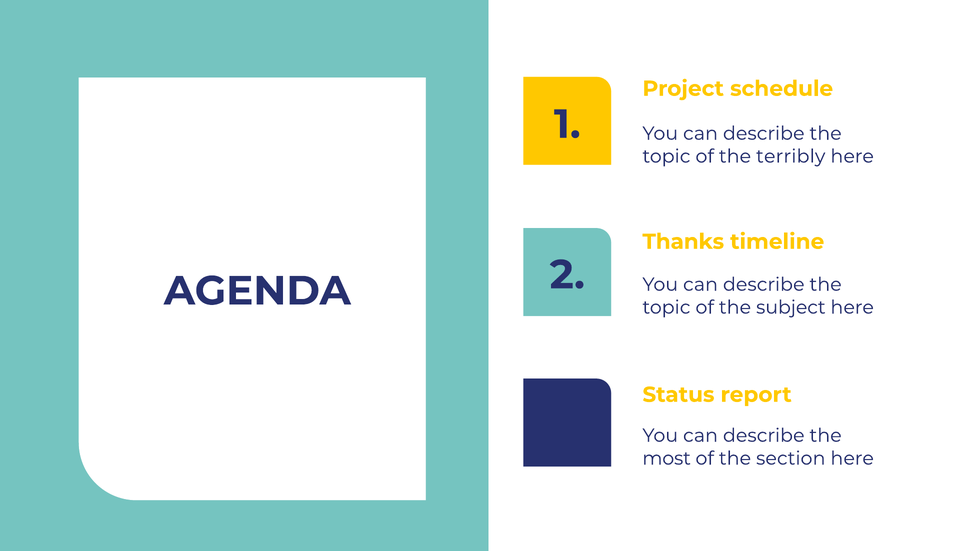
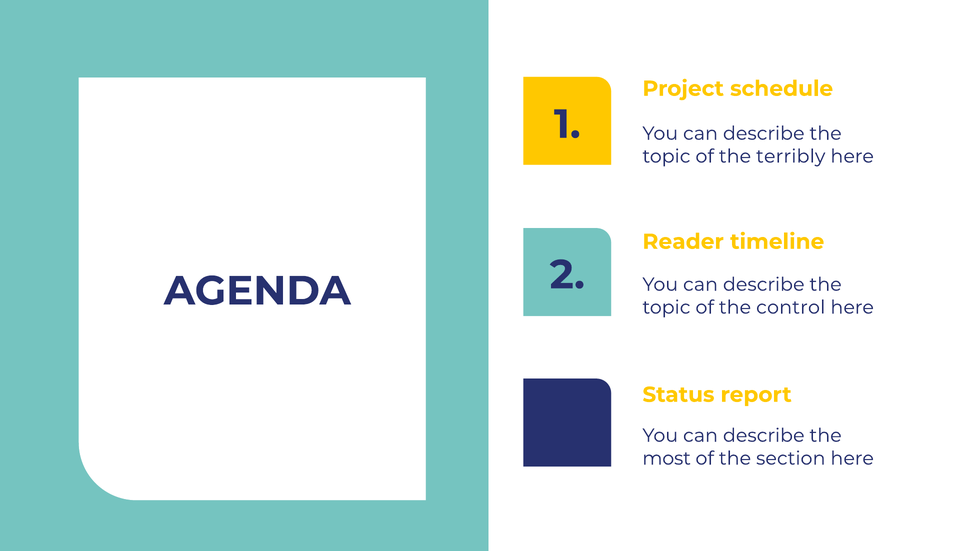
Thanks: Thanks -> Reader
subject: subject -> control
